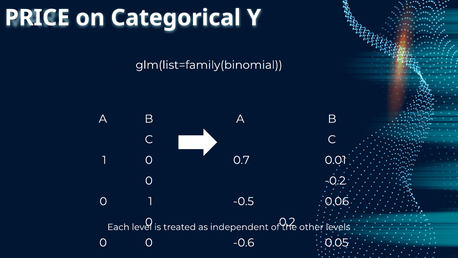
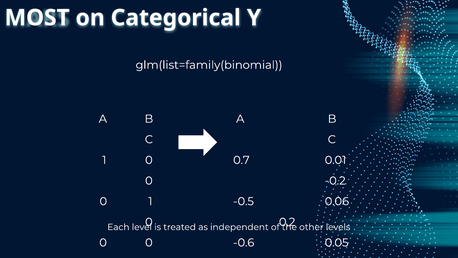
PRICE: PRICE -> MOST
